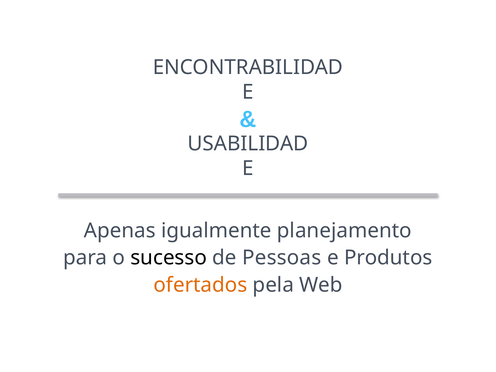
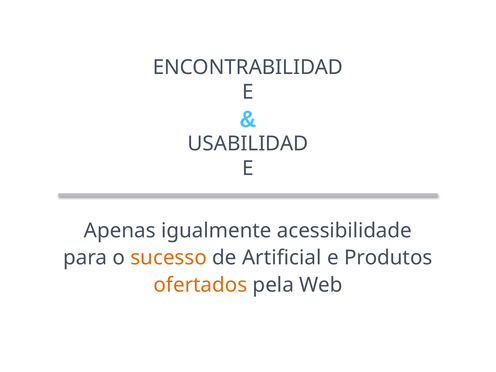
planejamento: planejamento -> acessibilidade
sucesso colour: black -> orange
Pessoas: Pessoas -> Artificial
